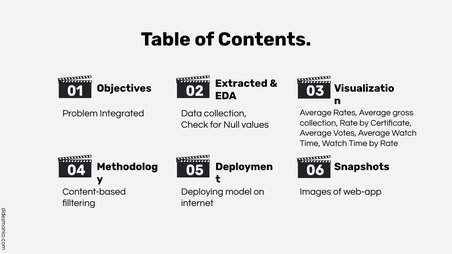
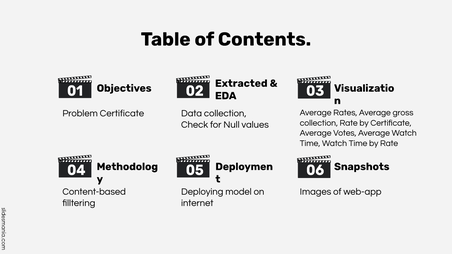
Problem Integrated: Integrated -> Certificate
